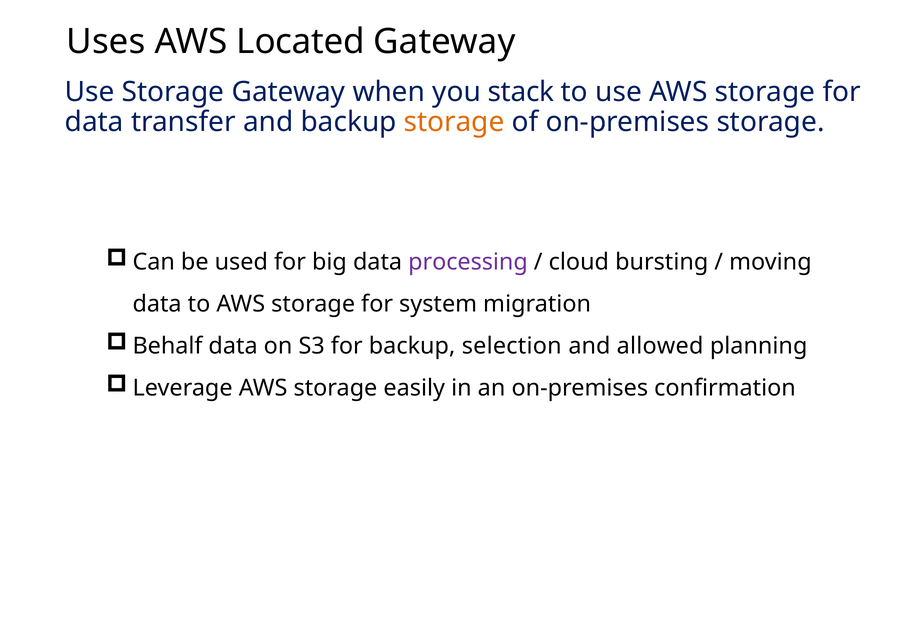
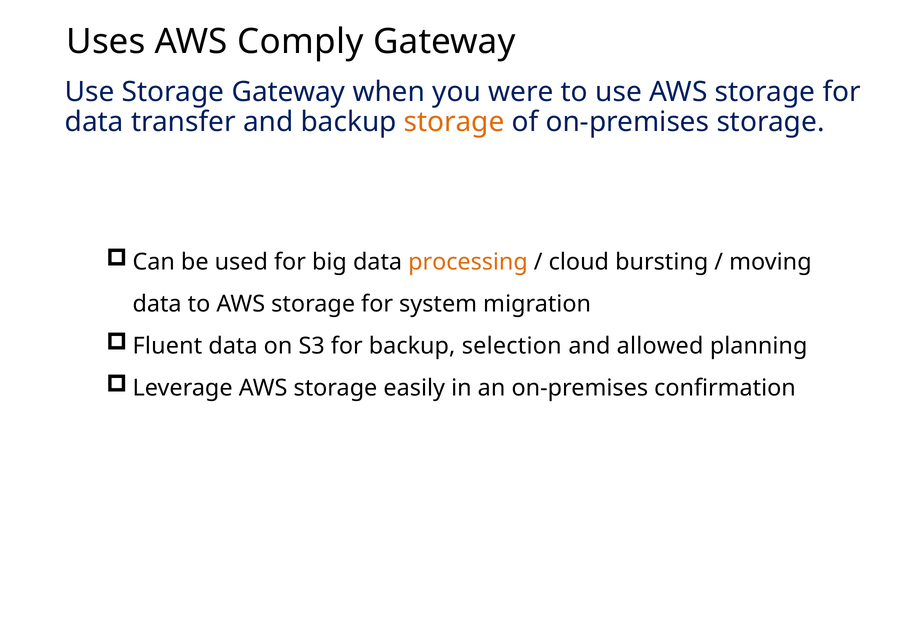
Located: Located -> Comply
stack: stack -> were
processing colour: purple -> orange
Behalf: Behalf -> Fluent
